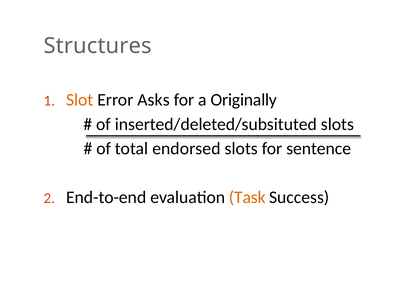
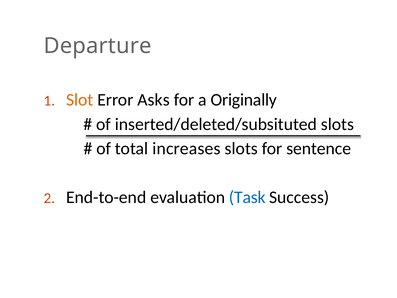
Structures: Structures -> Departure
endorsed: endorsed -> increases
Task colour: orange -> blue
